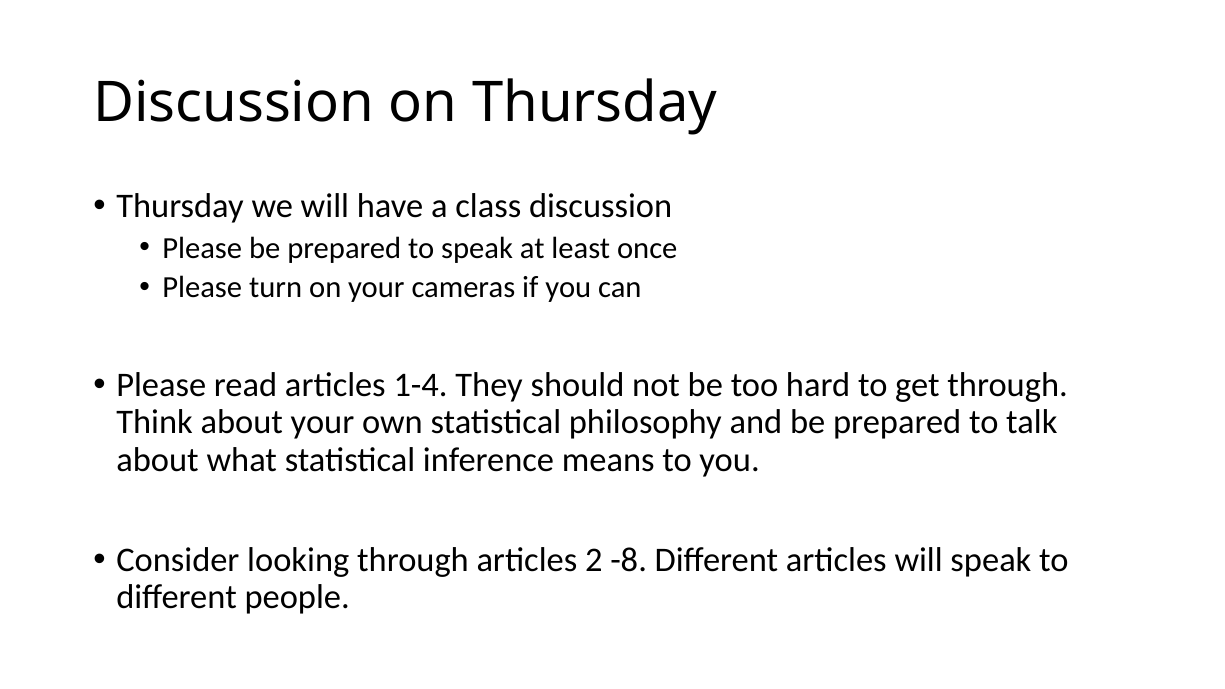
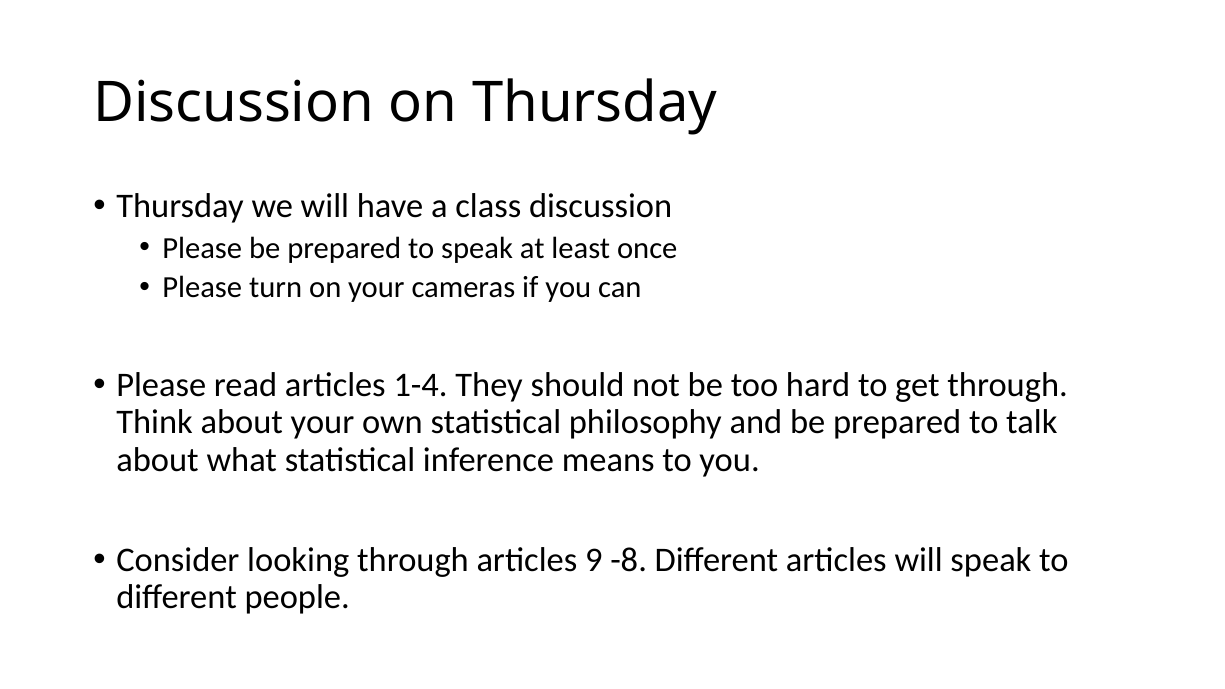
2: 2 -> 9
